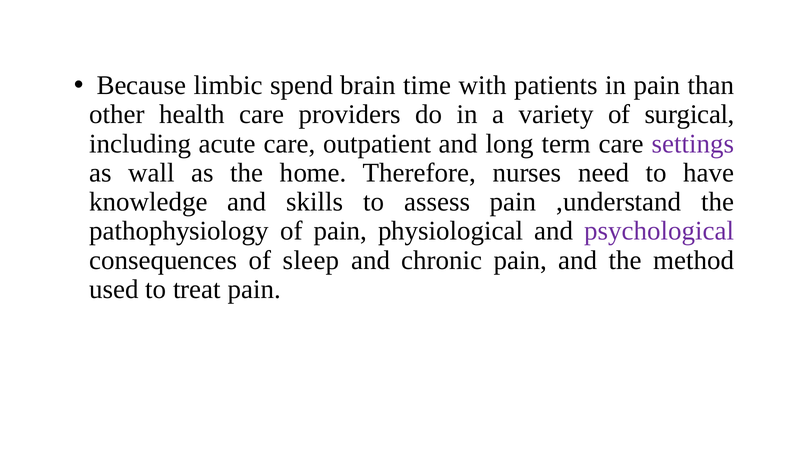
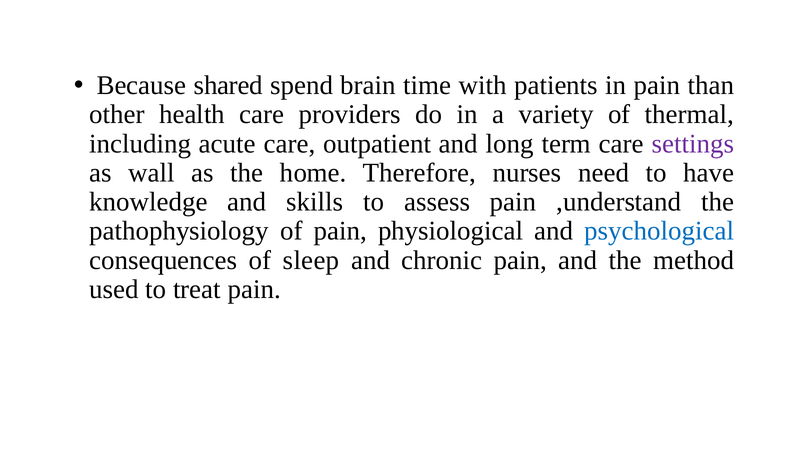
limbic: limbic -> shared
surgical: surgical -> thermal
psychological colour: purple -> blue
